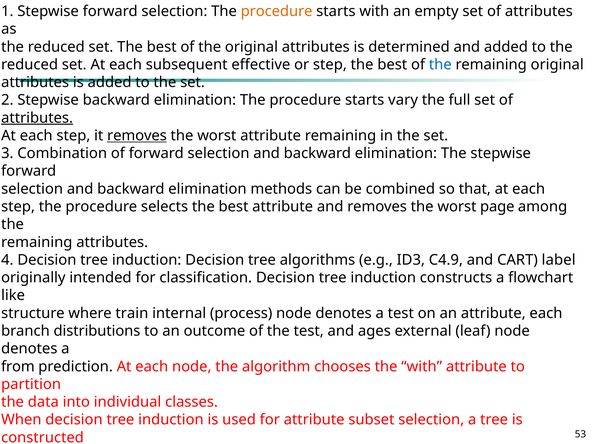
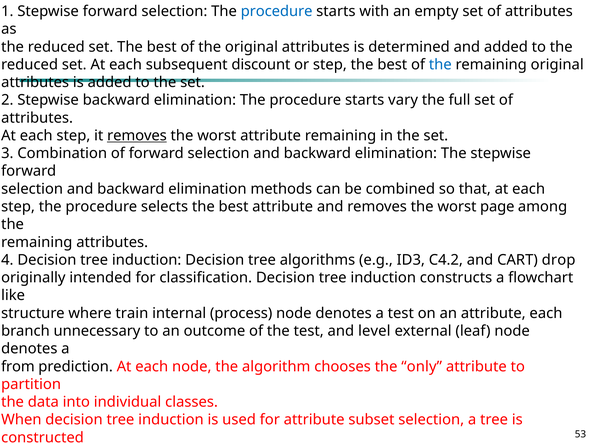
procedure at (277, 11) colour: orange -> blue
effective: effective -> discount
attributes at (37, 118) underline: present -> none
C4.9: C4.9 -> C4.2
label: label -> drop
distributions: distributions -> unnecessary
ages: ages -> level
the with: with -> only
